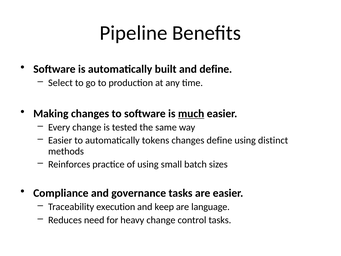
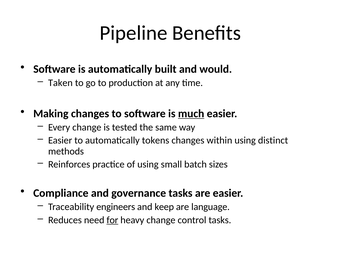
and define: define -> would
Select: Select -> Taken
changes define: define -> within
execution: execution -> engineers
for underline: none -> present
